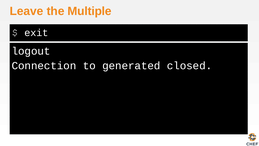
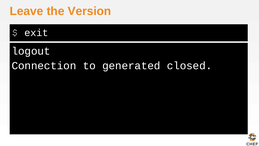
Multiple: Multiple -> Version
